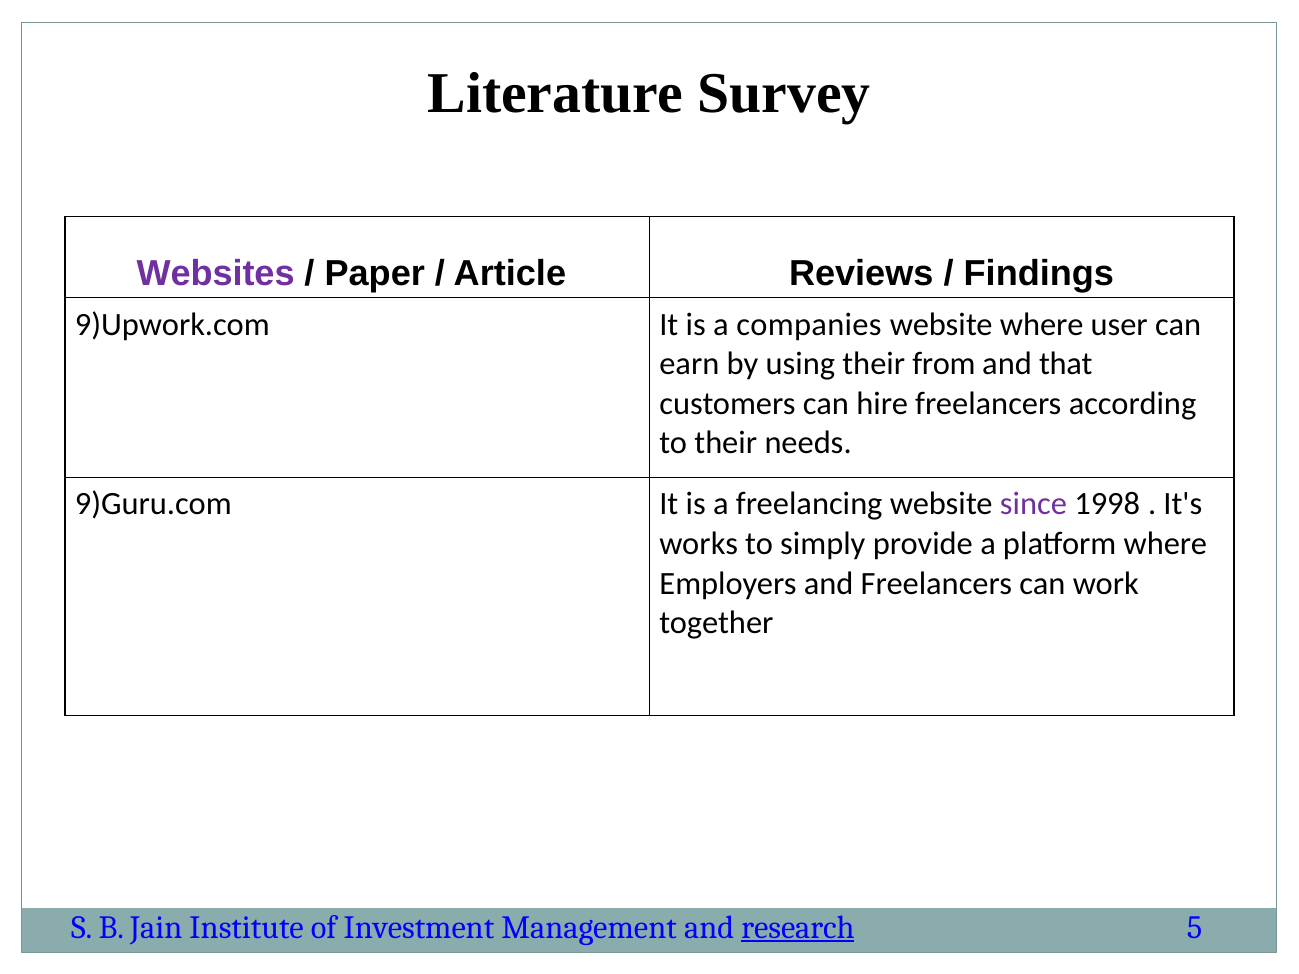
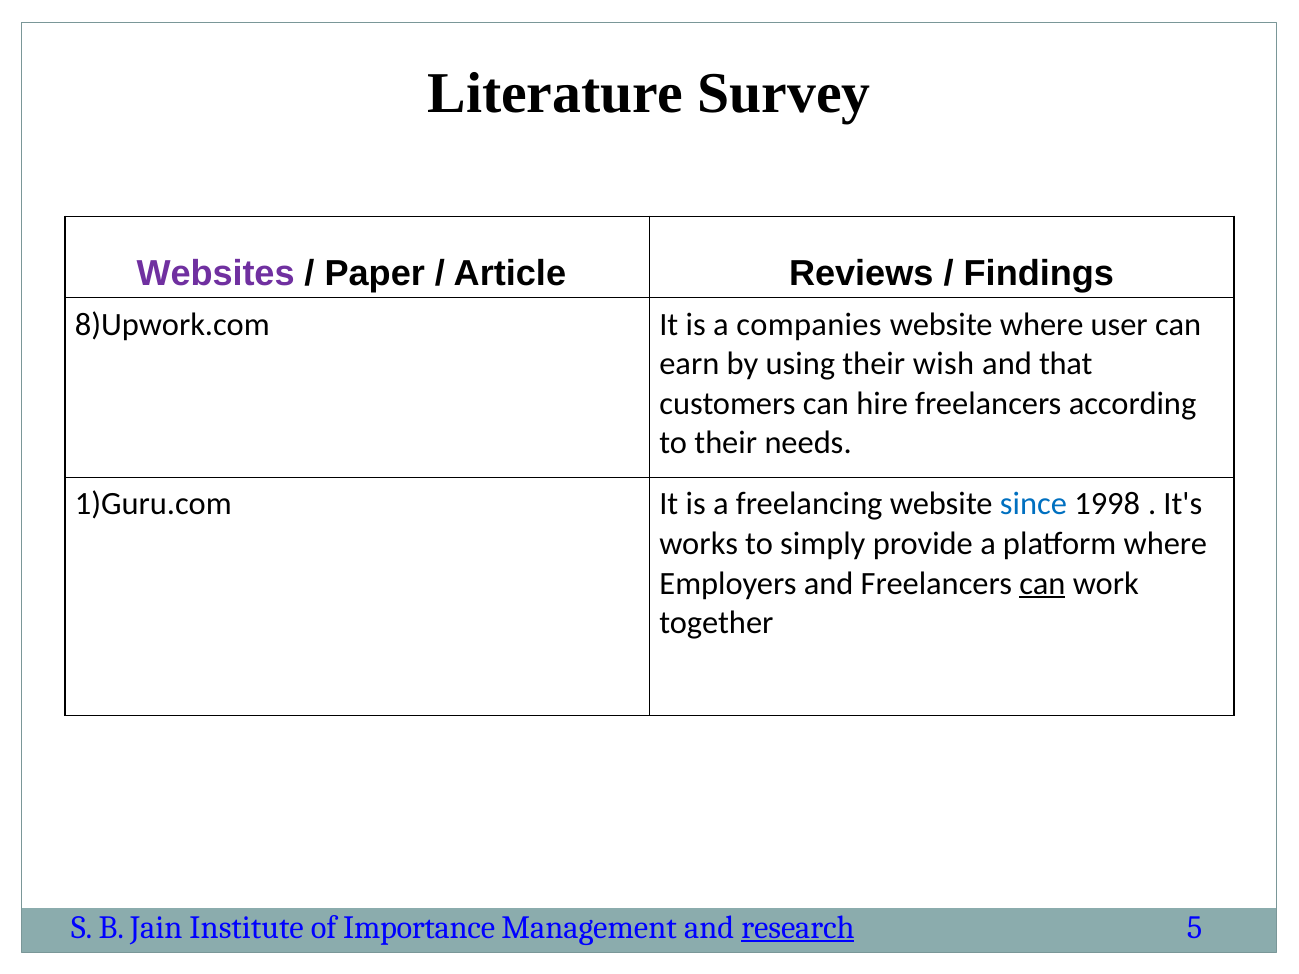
9)Upwork.com: 9)Upwork.com -> 8)Upwork.com
from: from -> wish
9)Guru.com: 9)Guru.com -> 1)Guru.com
since colour: purple -> blue
can at (1042, 583) underline: none -> present
Investment: Investment -> Importance
